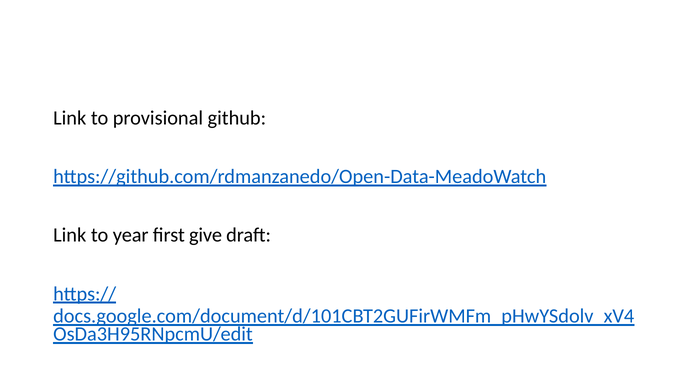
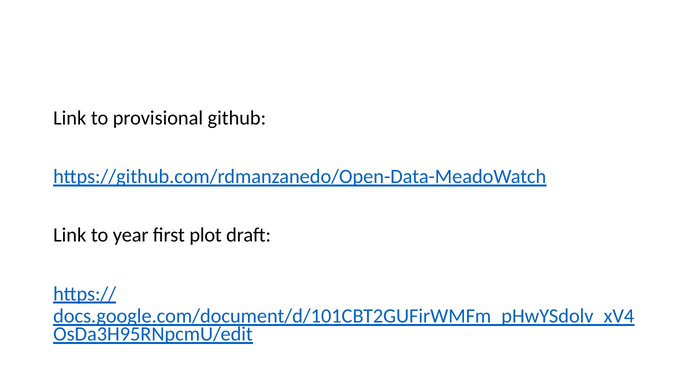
give: give -> plot
